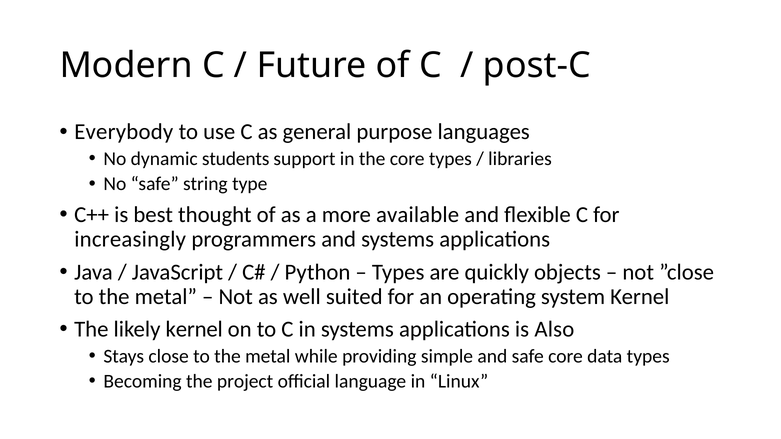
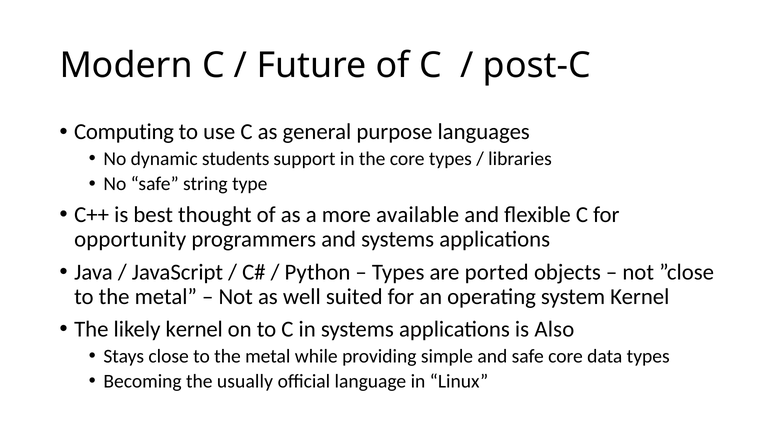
Everybody: Everybody -> Computing
increasingly: increasingly -> opportunity
quickly: quickly -> ported
project: project -> usually
